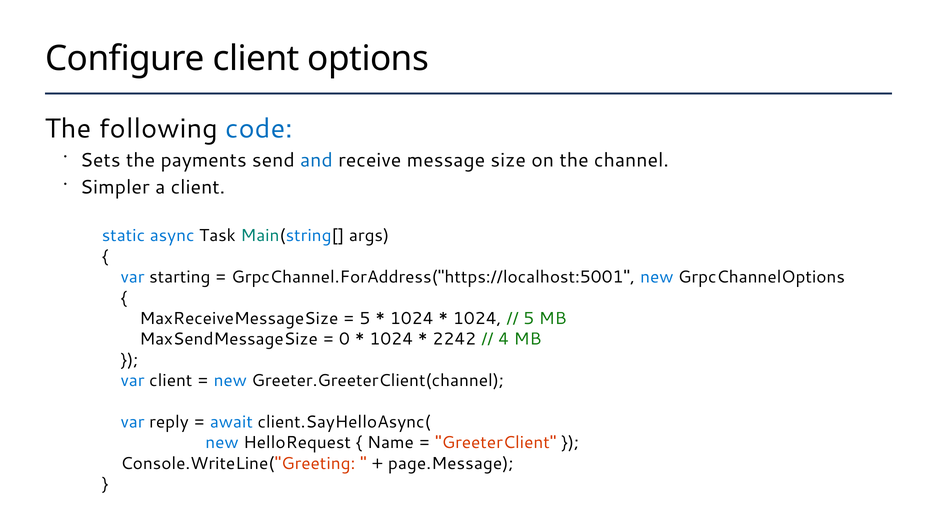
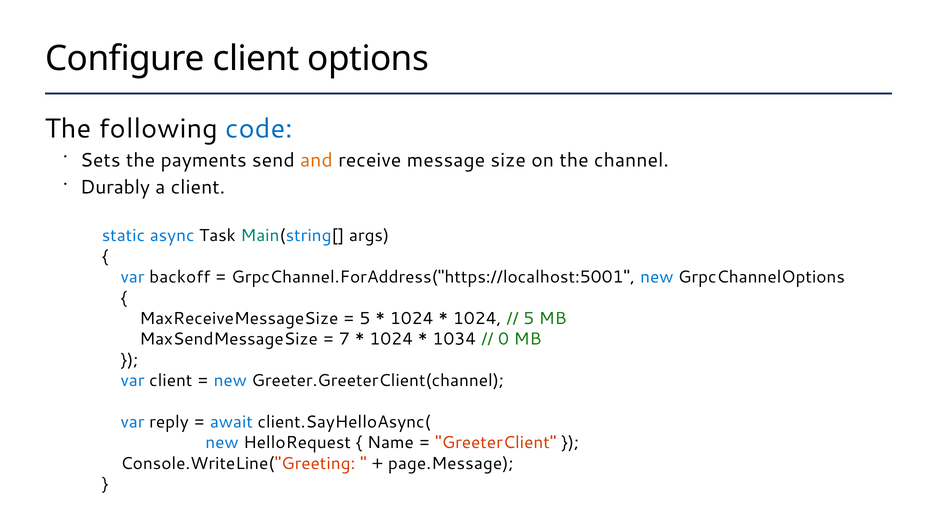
and colour: blue -> orange
Simpler: Simpler -> Durably
starting: starting -> backoff
0: 0 -> 7
2242: 2242 -> 1034
4: 4 -> 0
